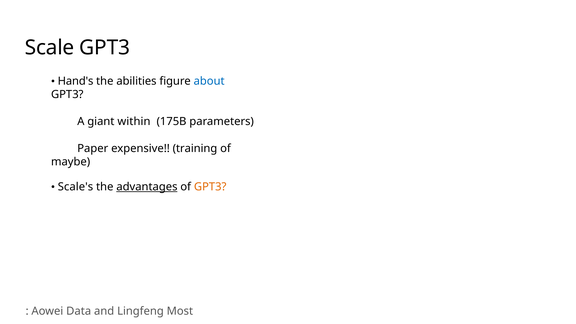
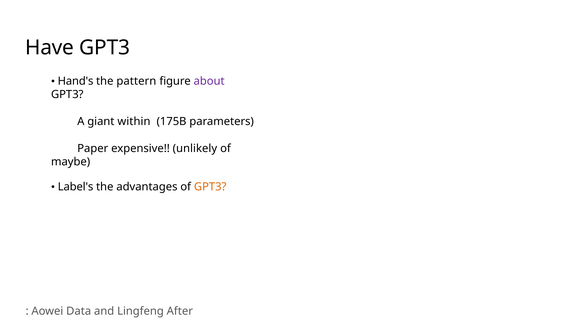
Scale: Scale -> Have
abilities: abilities -> pattern
about colour: blue -> purple
training: training -> unlikely
Scale's: Scale's -> Label's
advantages underline: present -> none
Most: Most -> After
